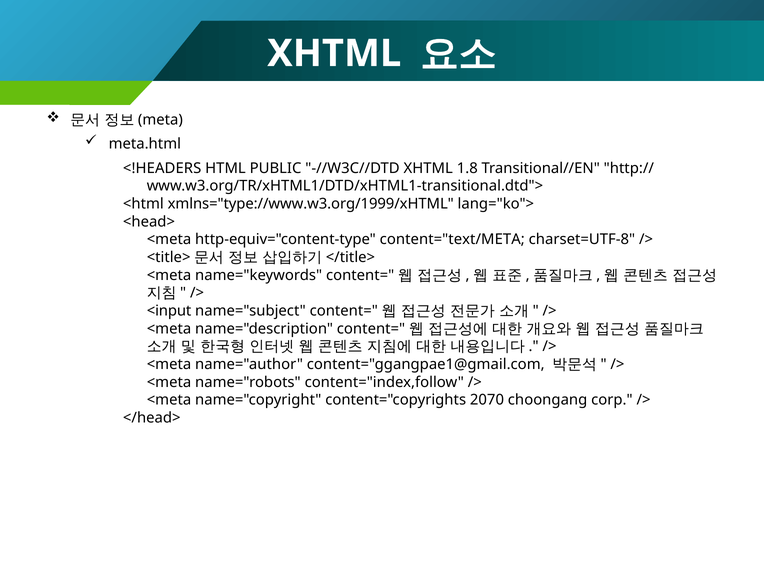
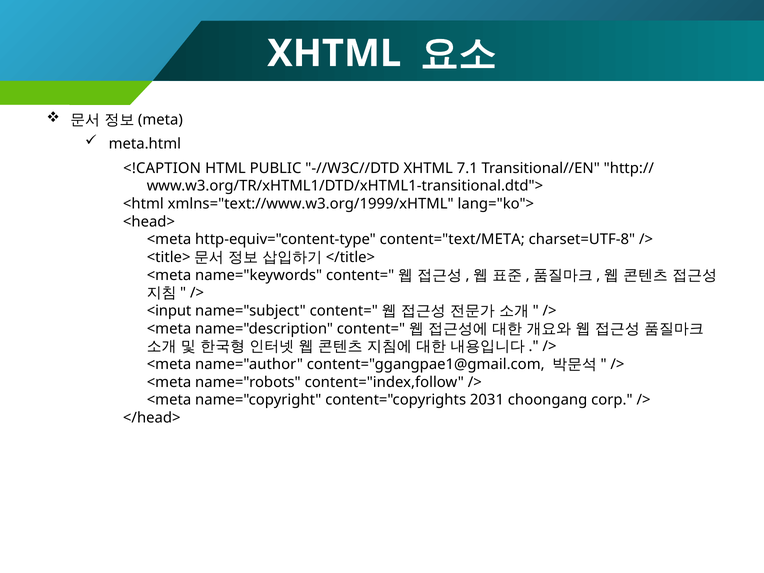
<!HEADERS: <!HEADERS -> <!CAPTION
1.8: 1.8 -> 7.1
xmlns="type://www.w3.org/1999/xHTML: xmlns="type://www.w3.org/1999/xHTML -> xmlns="text://www.w3.org/1999/xHTML
2070: 2070 -> 2031
